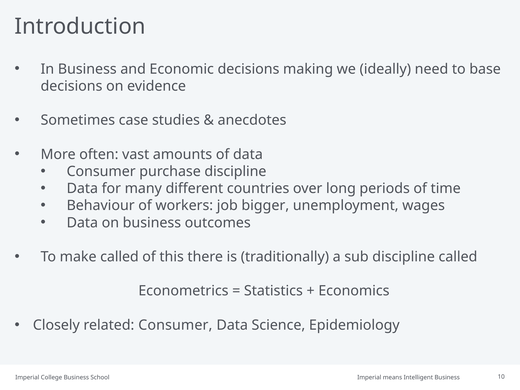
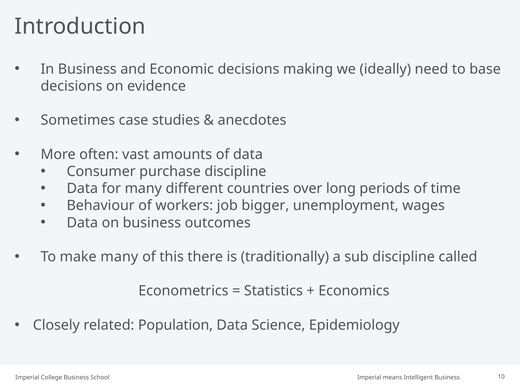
make called: called -> many
related Consumer: Consumer -> Population
